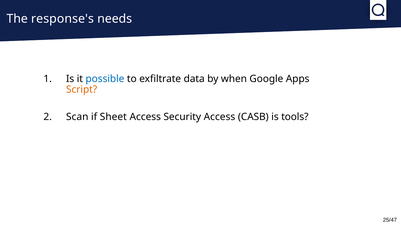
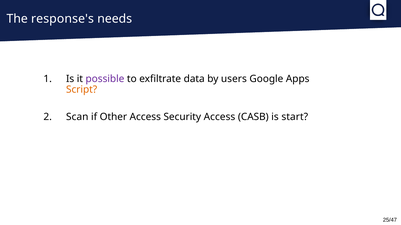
possible colour: blue -> purple
when: when -> users
Sheet: Sheet -> Other
tools: tools -> start
